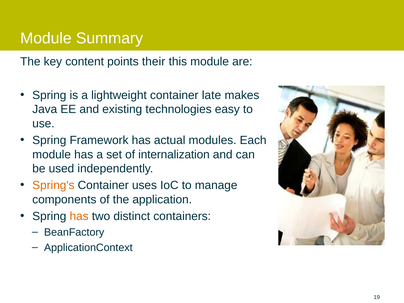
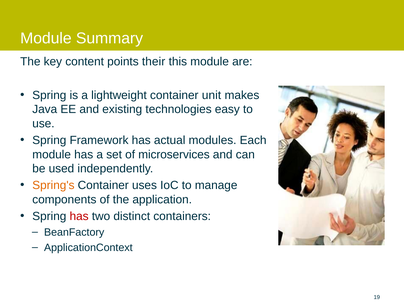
late: late -> unit
internalization: internalization -> microservices
has at (79, 216) colour: orange -> red
